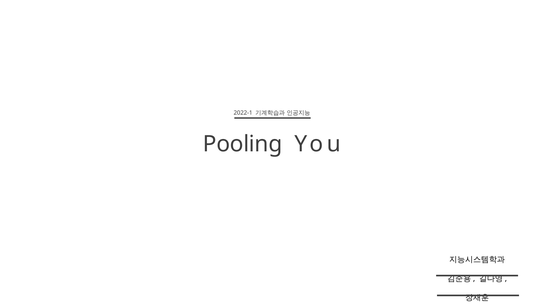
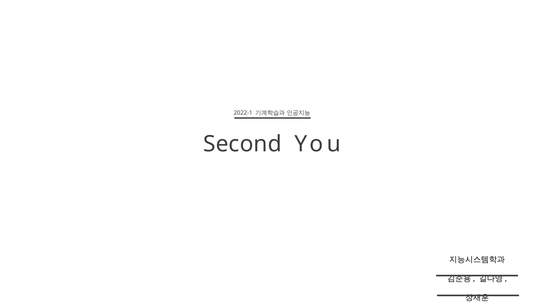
Pooling: Pooling -> Second
